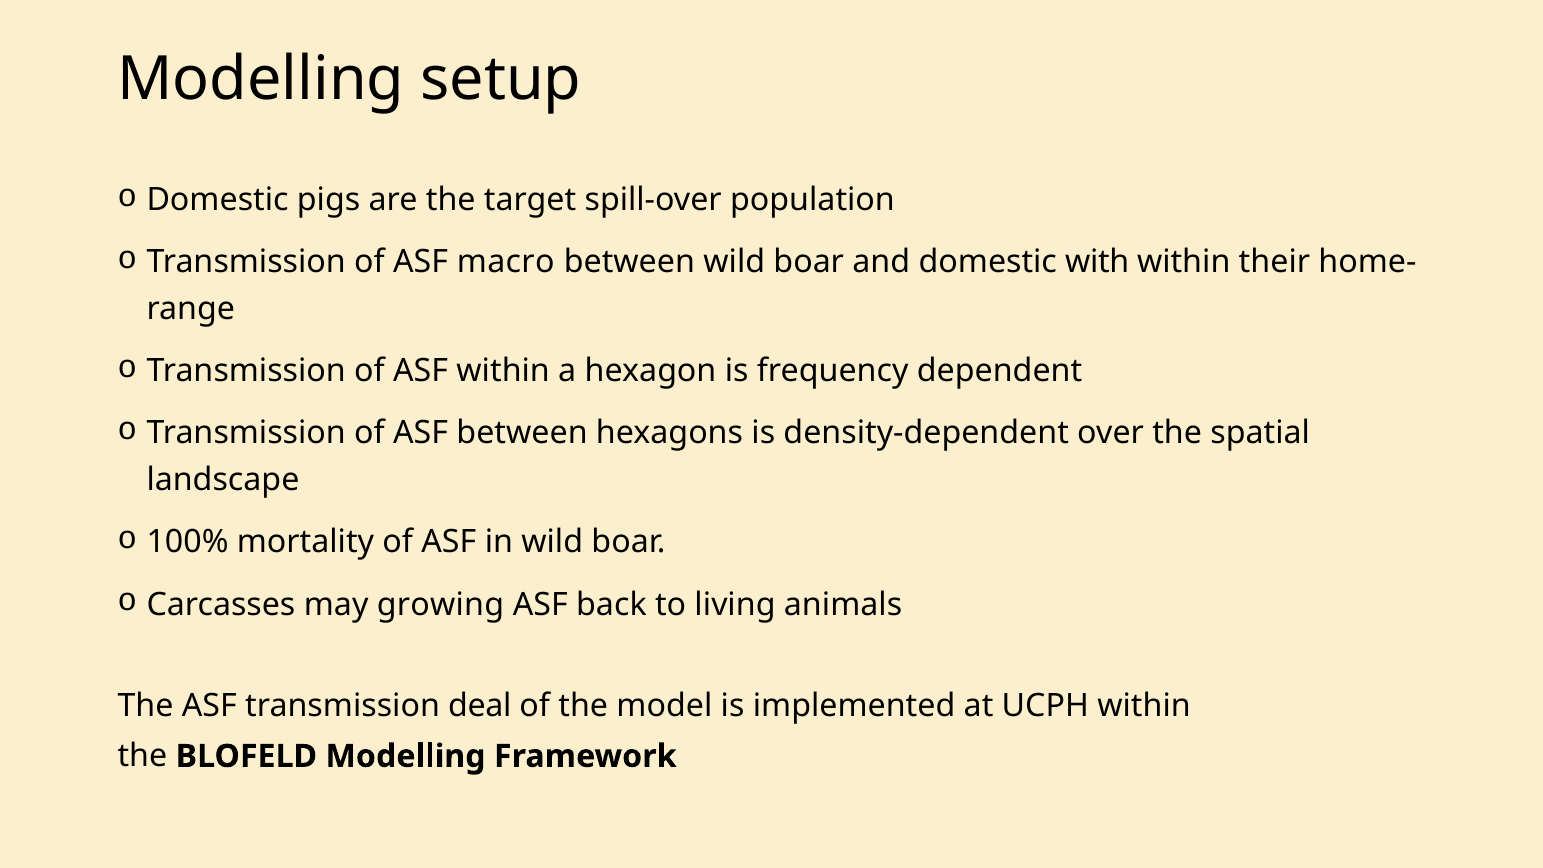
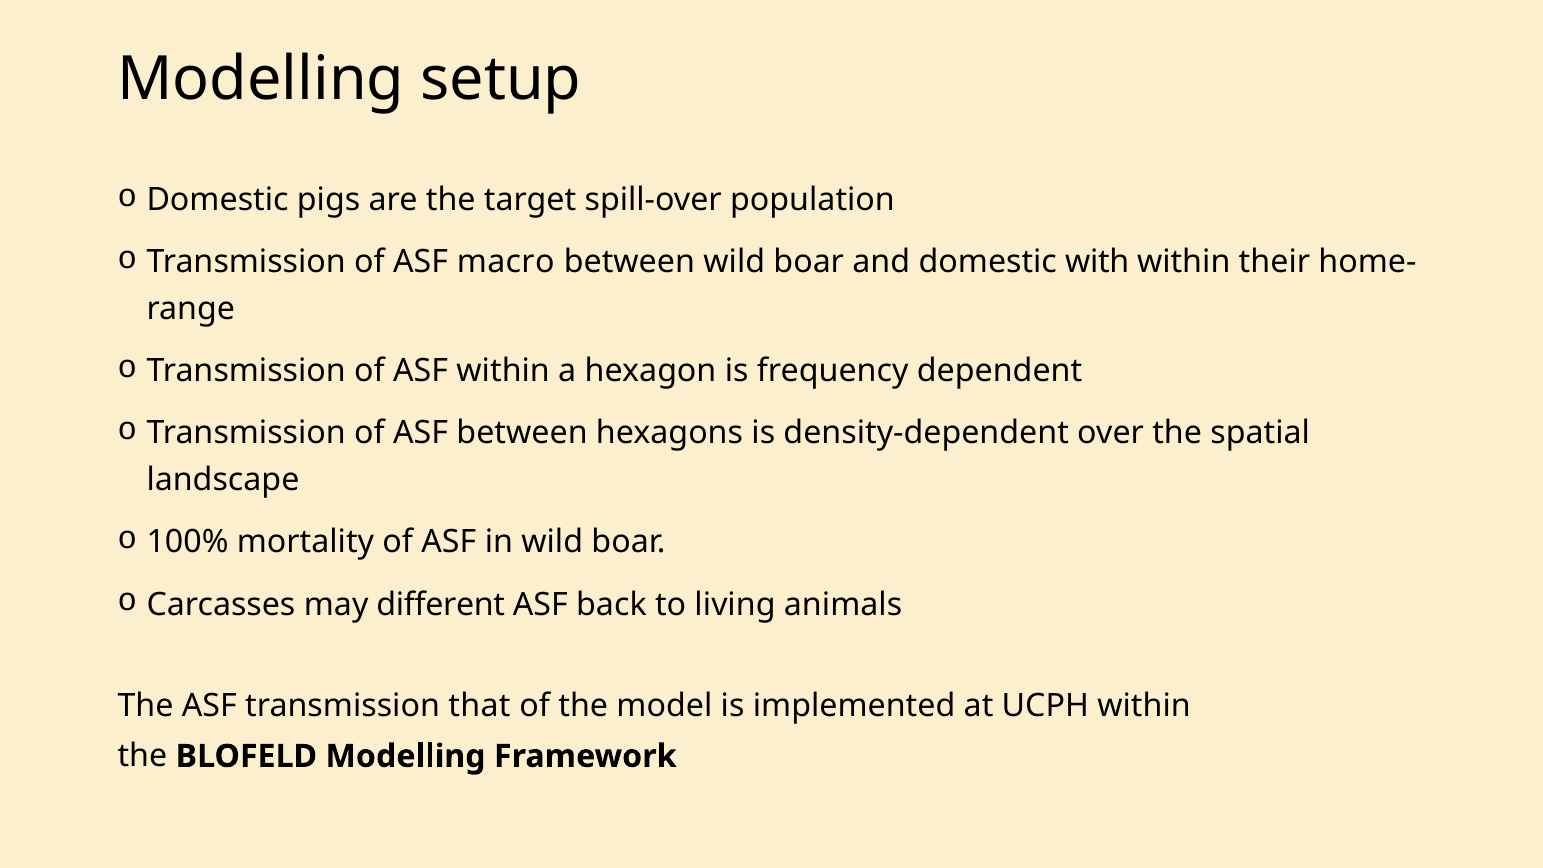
growing: growing -> different
deal: deal -> that
